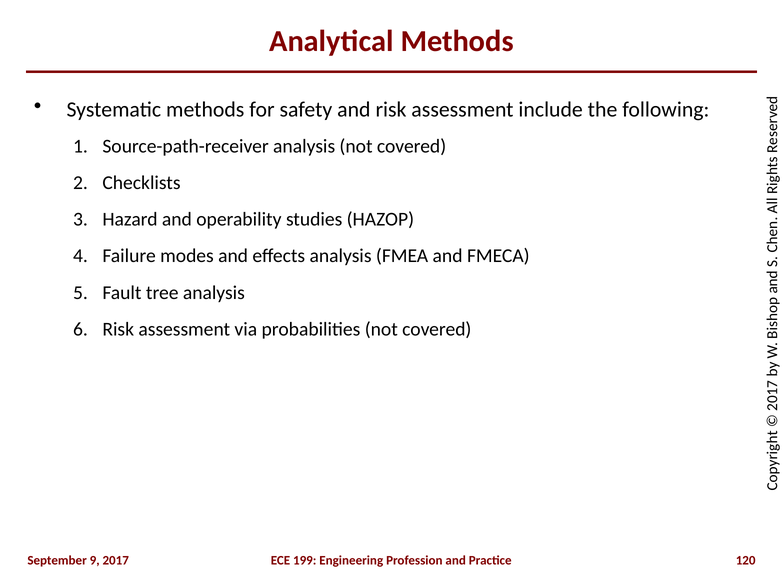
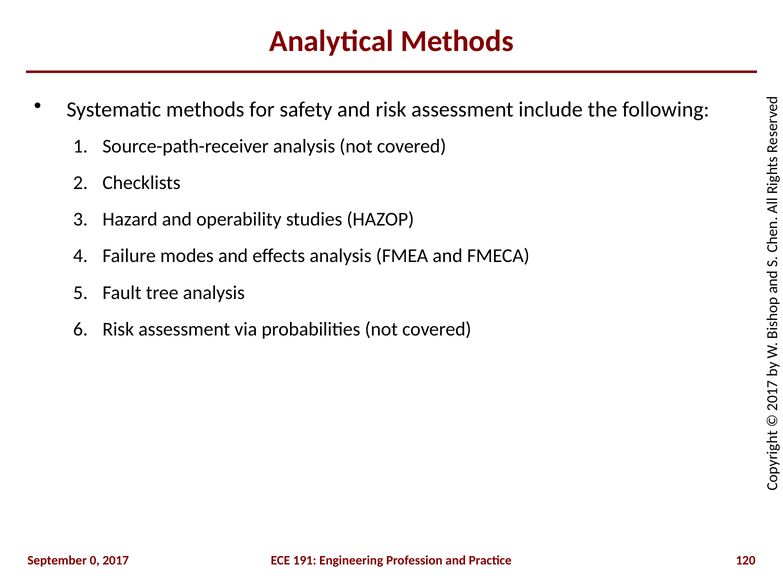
September 9: 9 -> 0
199: 199 -> 191
